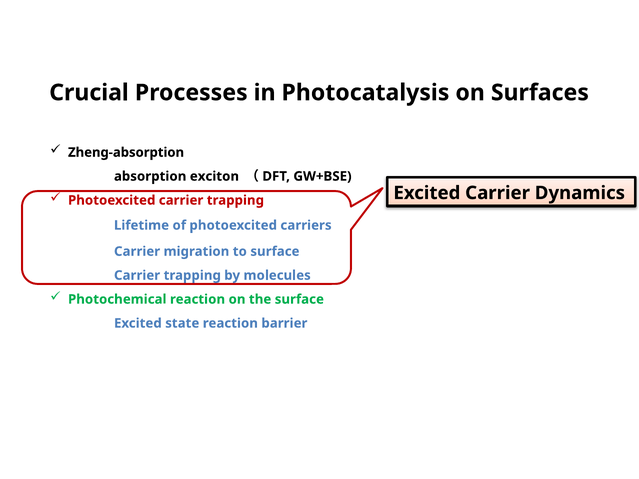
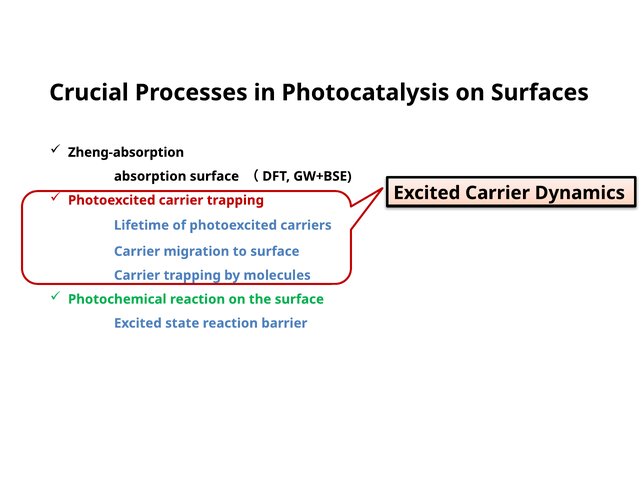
absorption exciton: exciton -> surface
